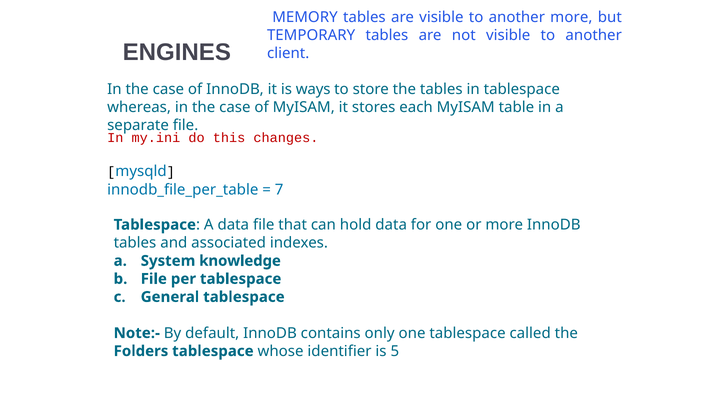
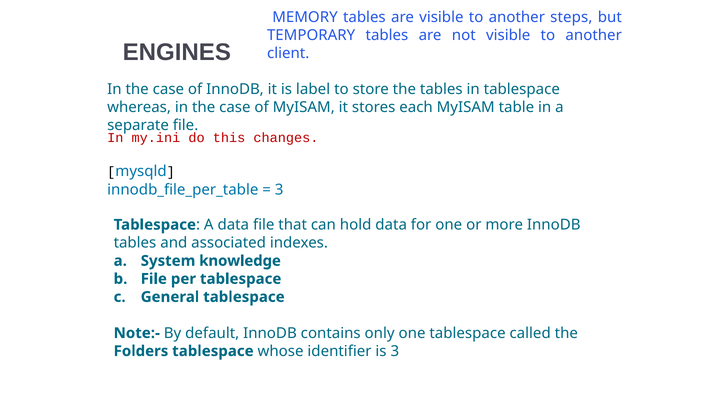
another more: more -> steps
ways: ways -> label
7 at (279, 190): 7 -> 3
is 5: 5 -> 3
